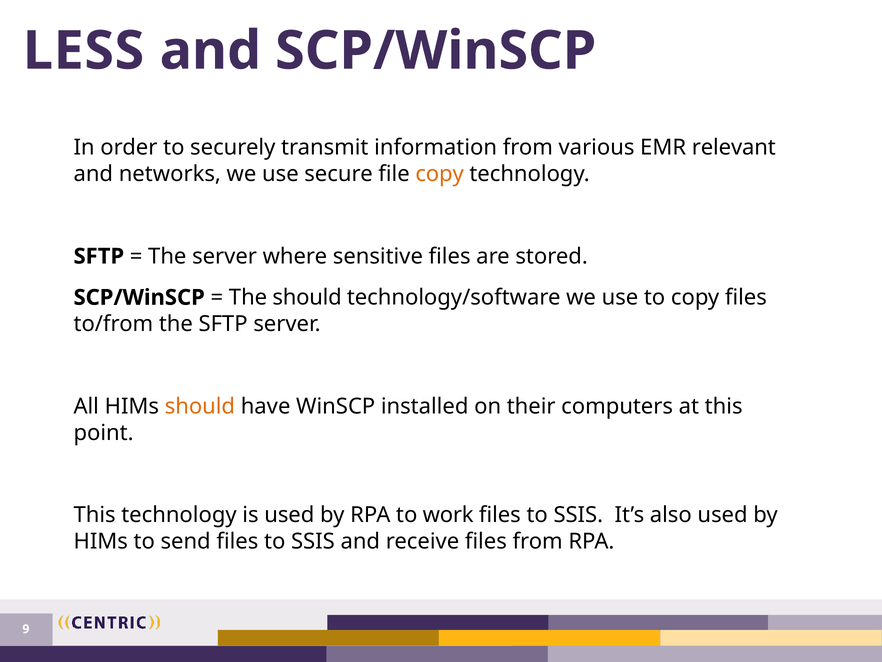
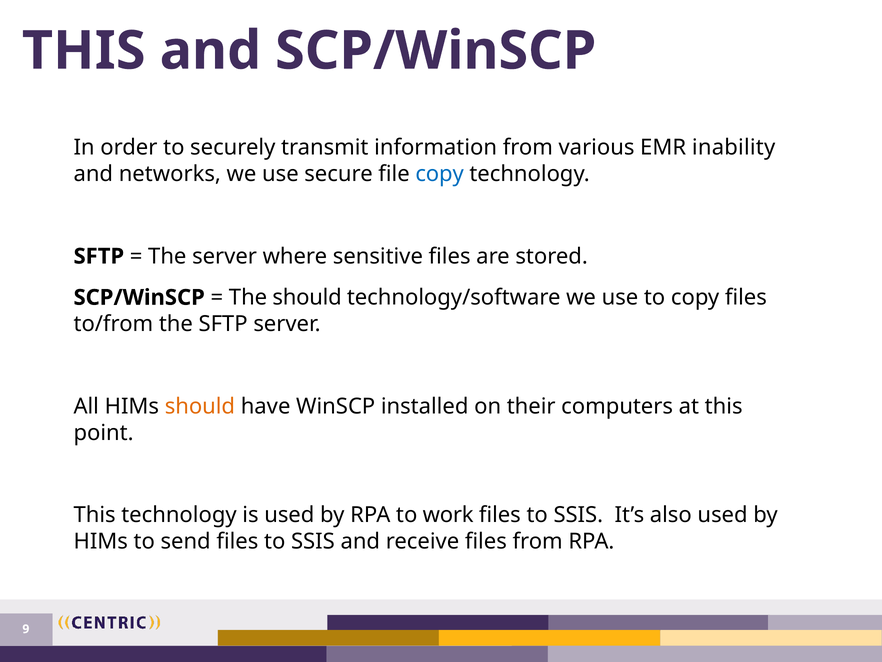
LESS at (84, 51): LESS -> THIS
relevant: relevant -> inability
copy at (440, 174) colour: orange -> blue
